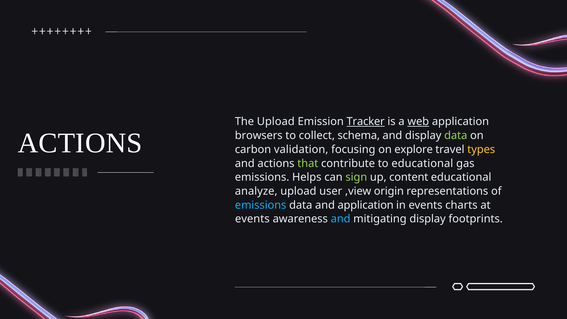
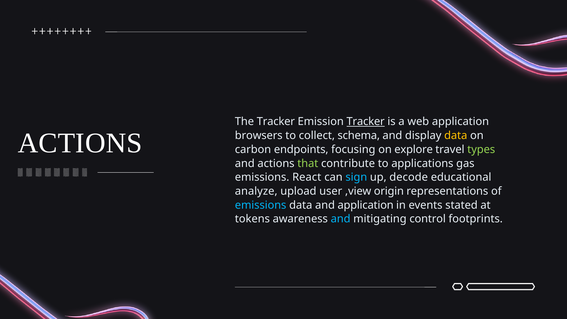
The Upload: Upload -> Tracker
web underline: present -> none
data at (456, 136) colour: light green -> yellow
validation: validation -> endpoints
types colour: yellow -> light green
to educational: educational -> applications
Helps: Helps -> React
sign colour: light green -> light blue
content: content -> decode
charts: charts -> stated
events at (252, 219): events -> tokens
mitigating display: display -> control
